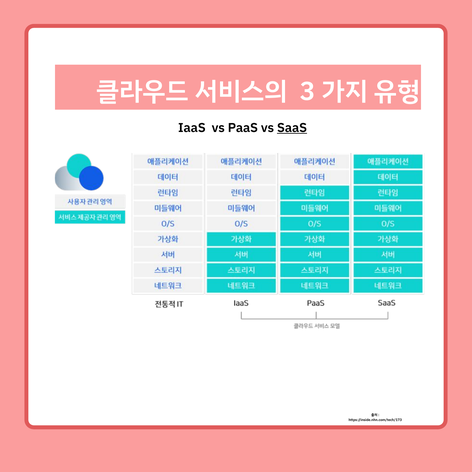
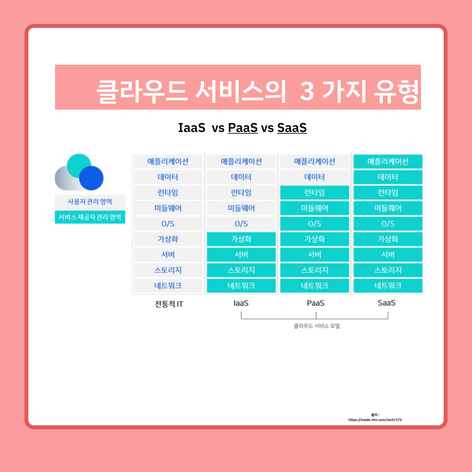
PaaS underline: none -> present
